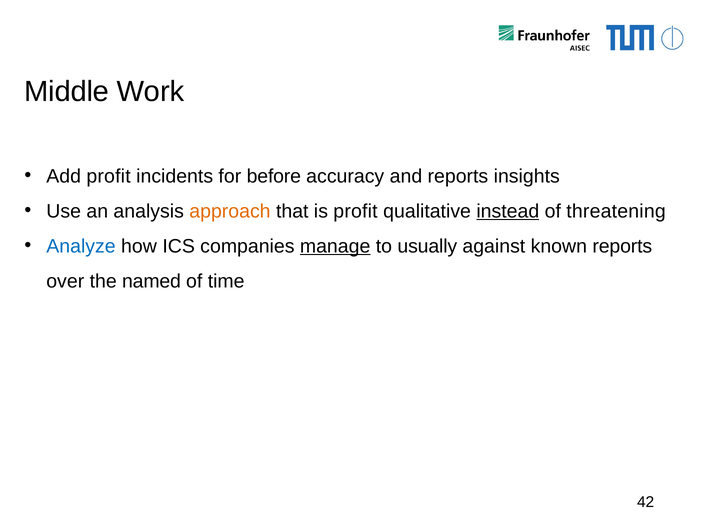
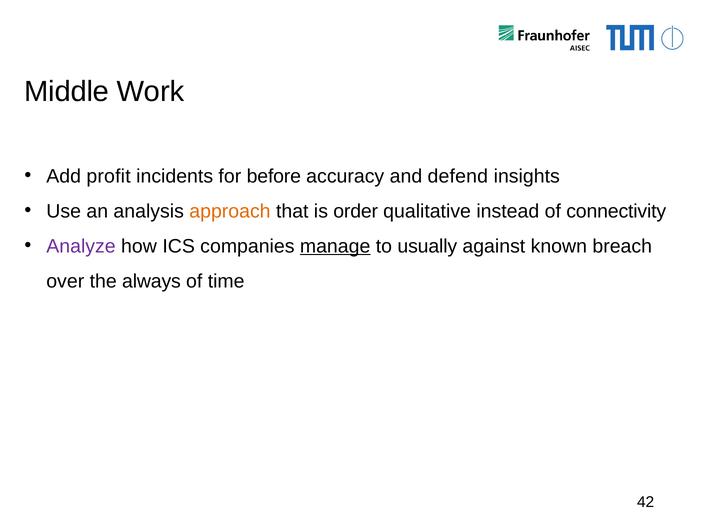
and reports: reports -> defend
is profit: profit -> order
instead underline: present -> none
threatening: threatening -> connectivity
Analyze colour: blue -> purple
known reports: reports -> breach
named: named -> always
